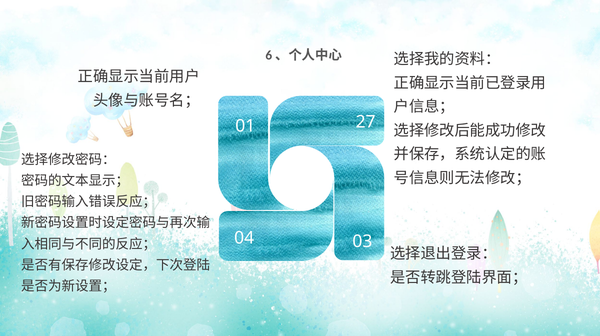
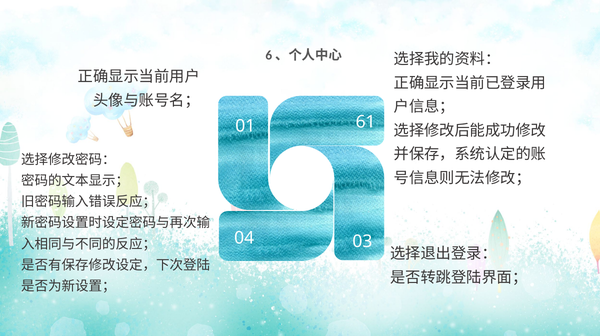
27: 27 -> 61
